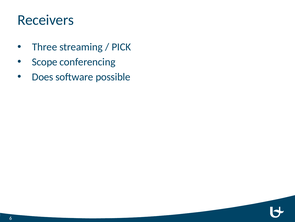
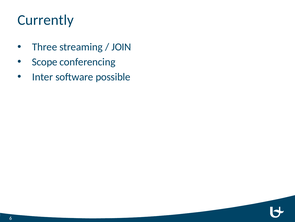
Receivers: Receivers -> Currently
PICK: PICK -> JOIN
Does: Does -> Inter
